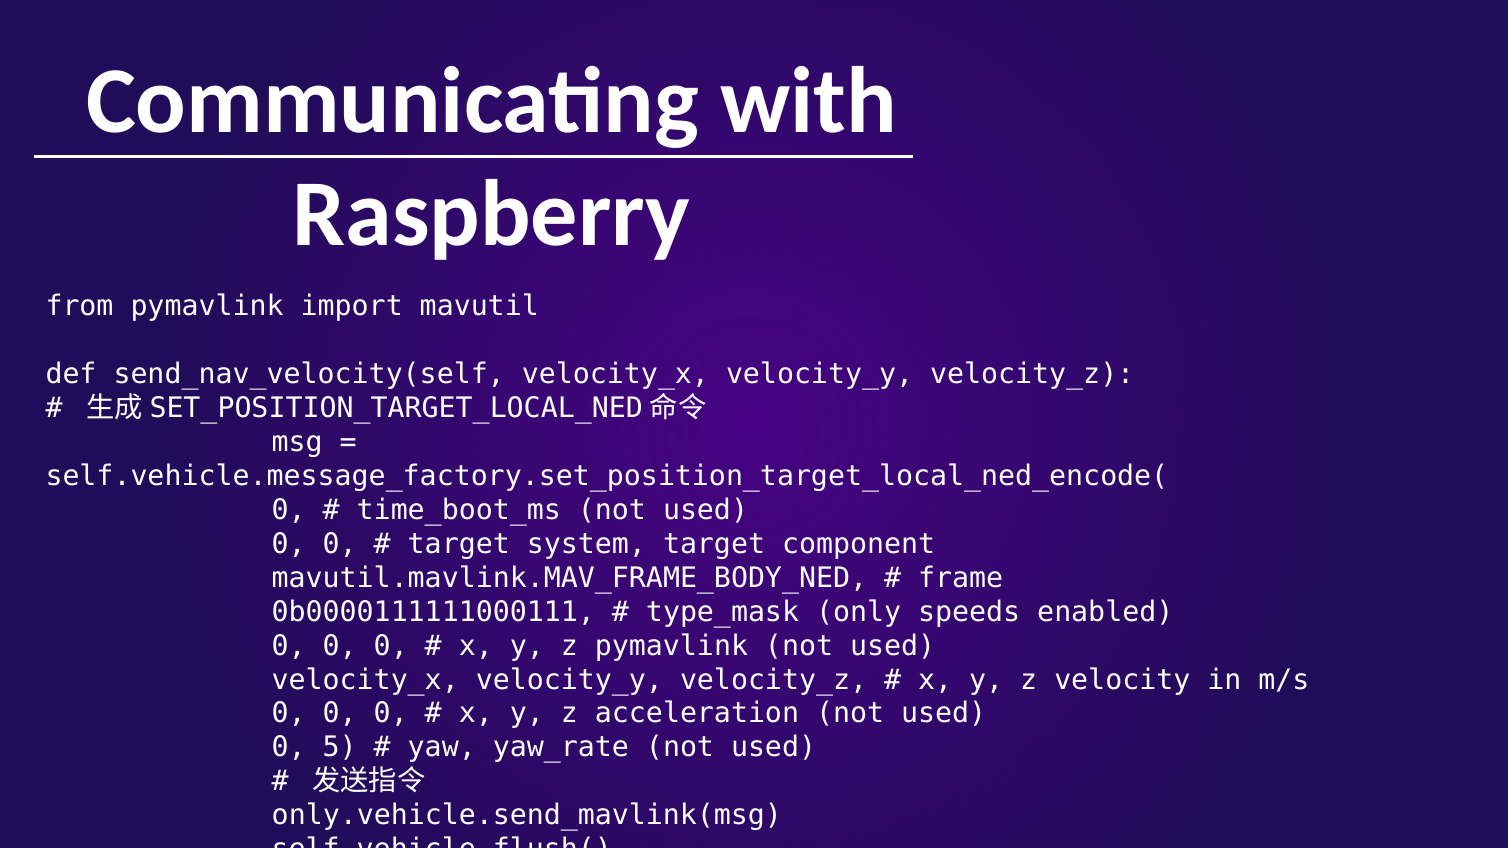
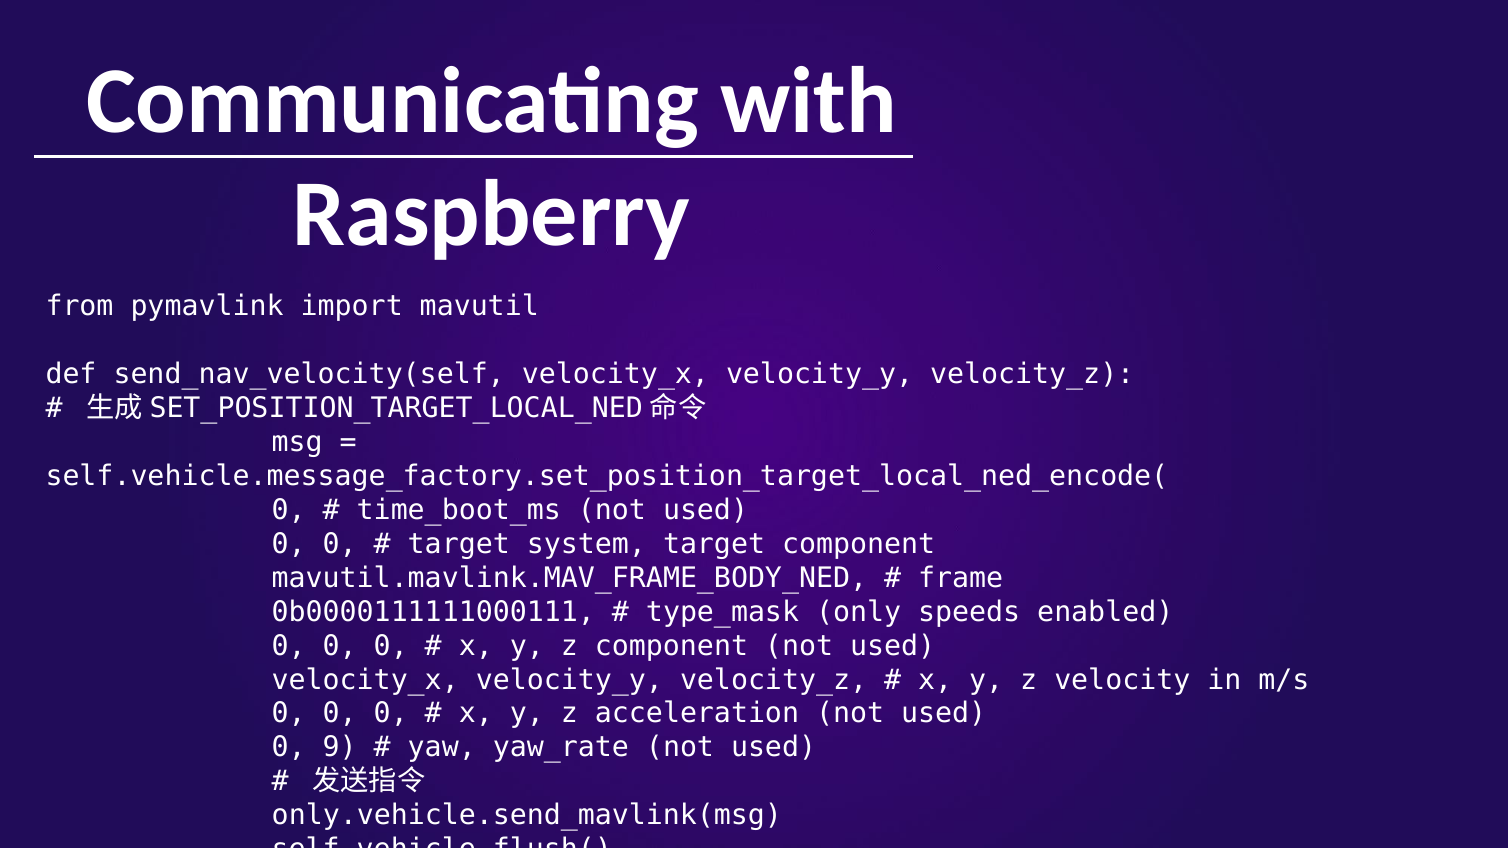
z pymavlink: pymavlink -> component
5: 5 -> 9
